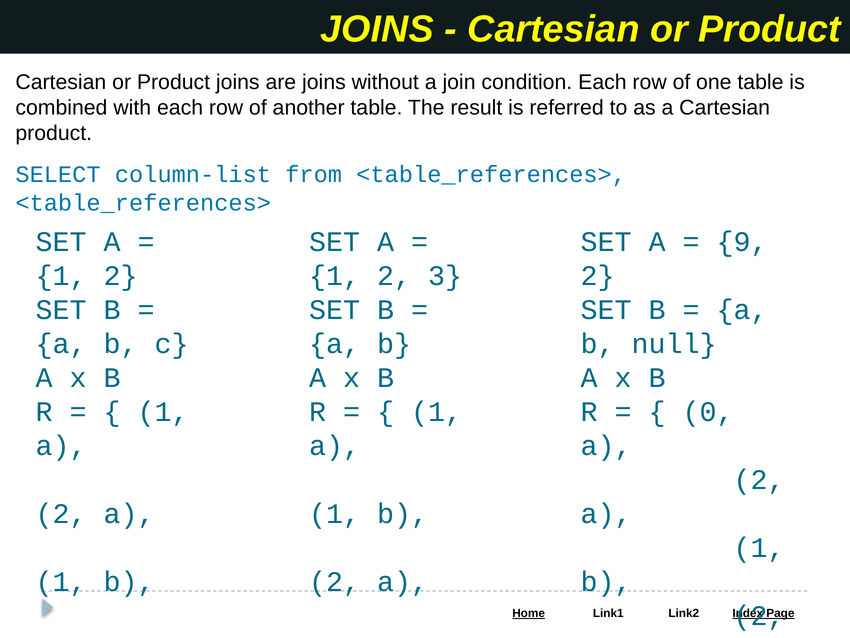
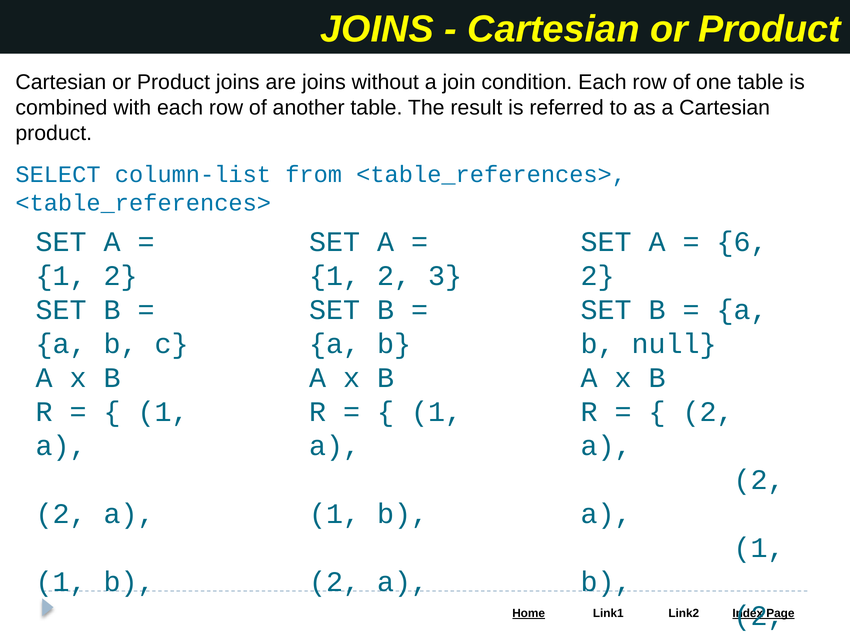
9: 9 -> 6
0 at (708, 411): 0 -> 2
